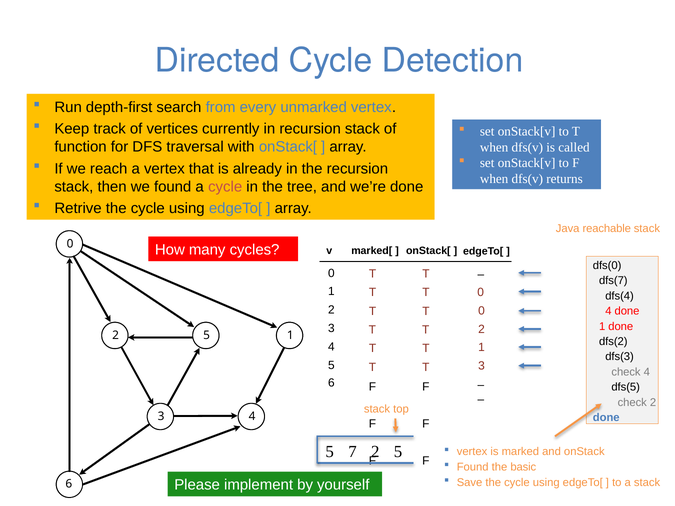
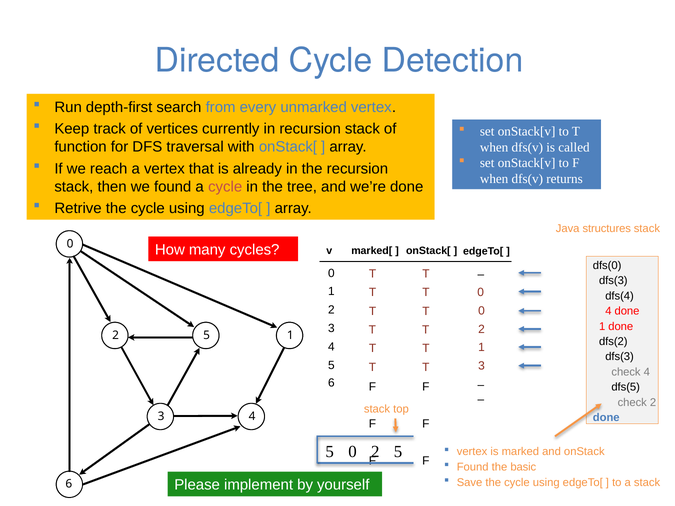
reachable: reachable -> structures
dfs(7 at (613, 281): dfs(7 -> dfs(3
5 7: 7 -> 0
